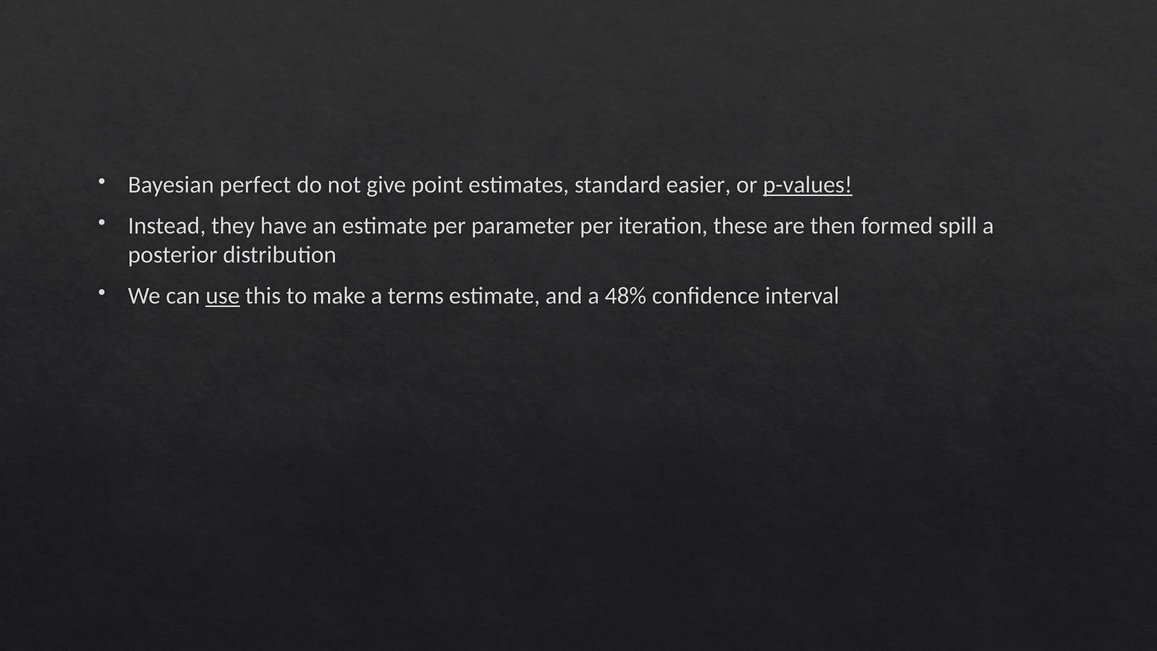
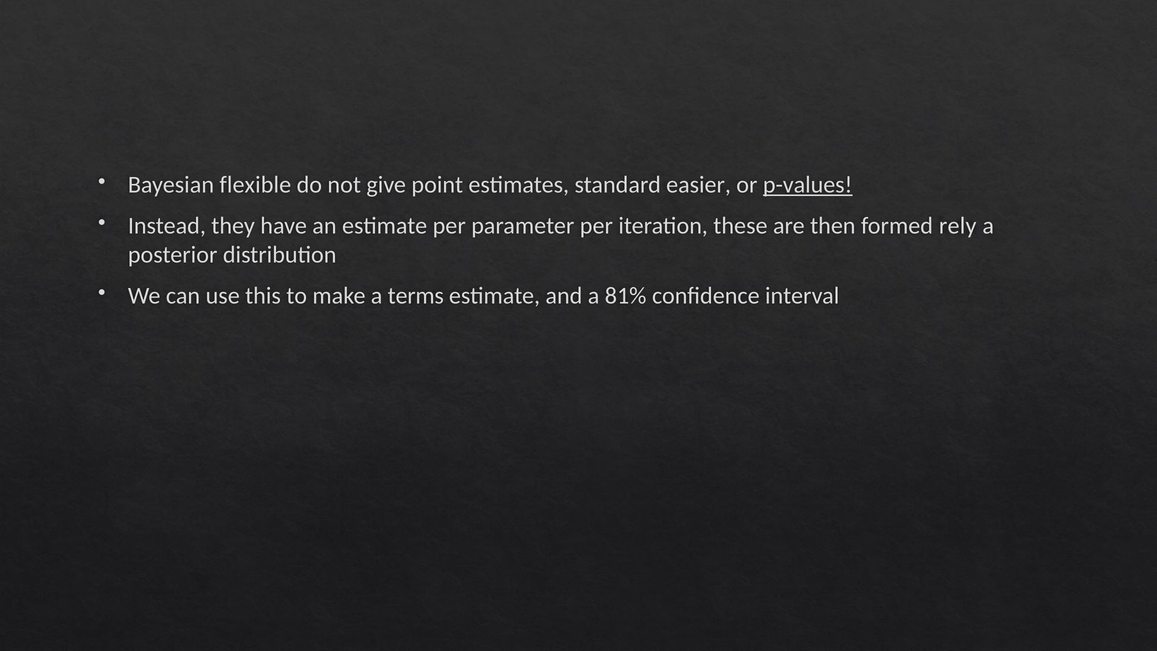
perfect: perfect -> flexible
spill: spill -> rely
use underline: present -> none
48%: 48% -> 81%
